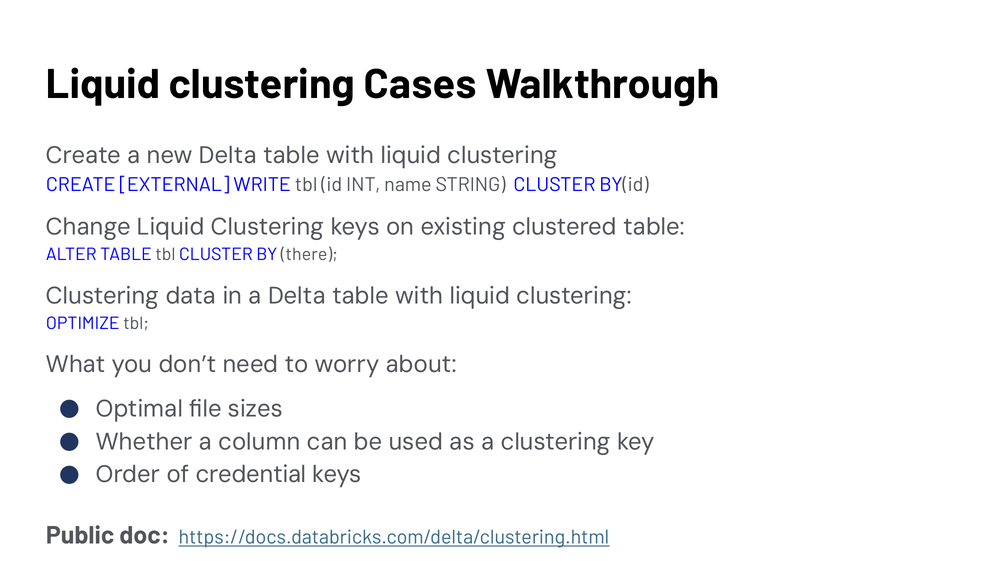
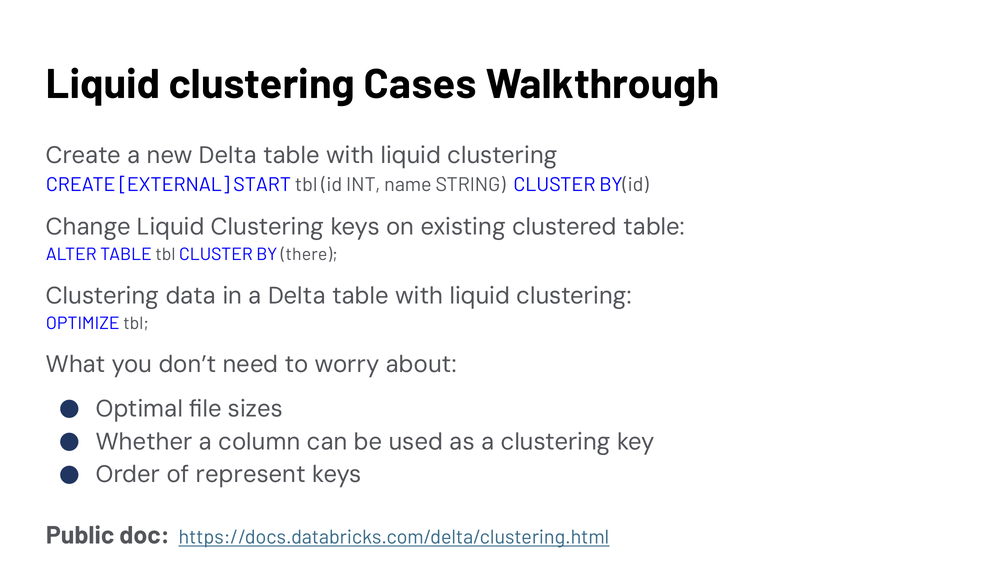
WRITE: WRITE -> START
credential: credential -> represent
